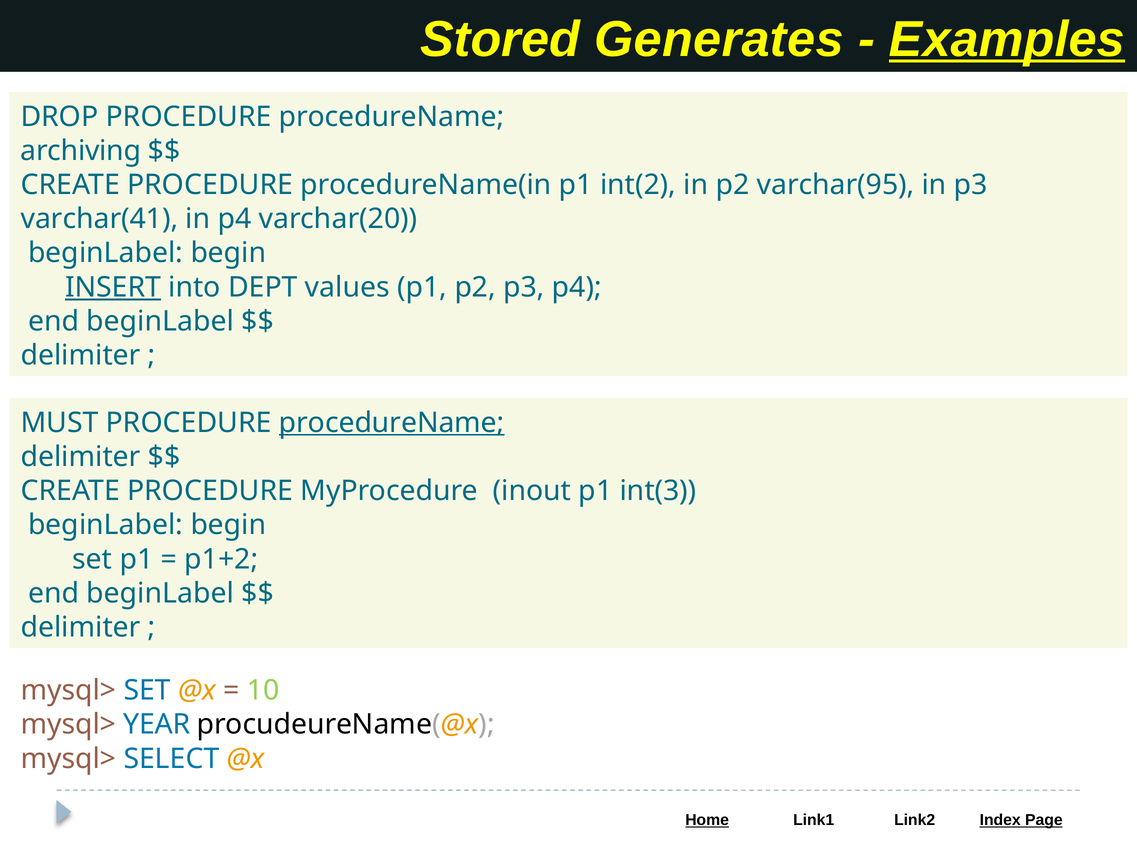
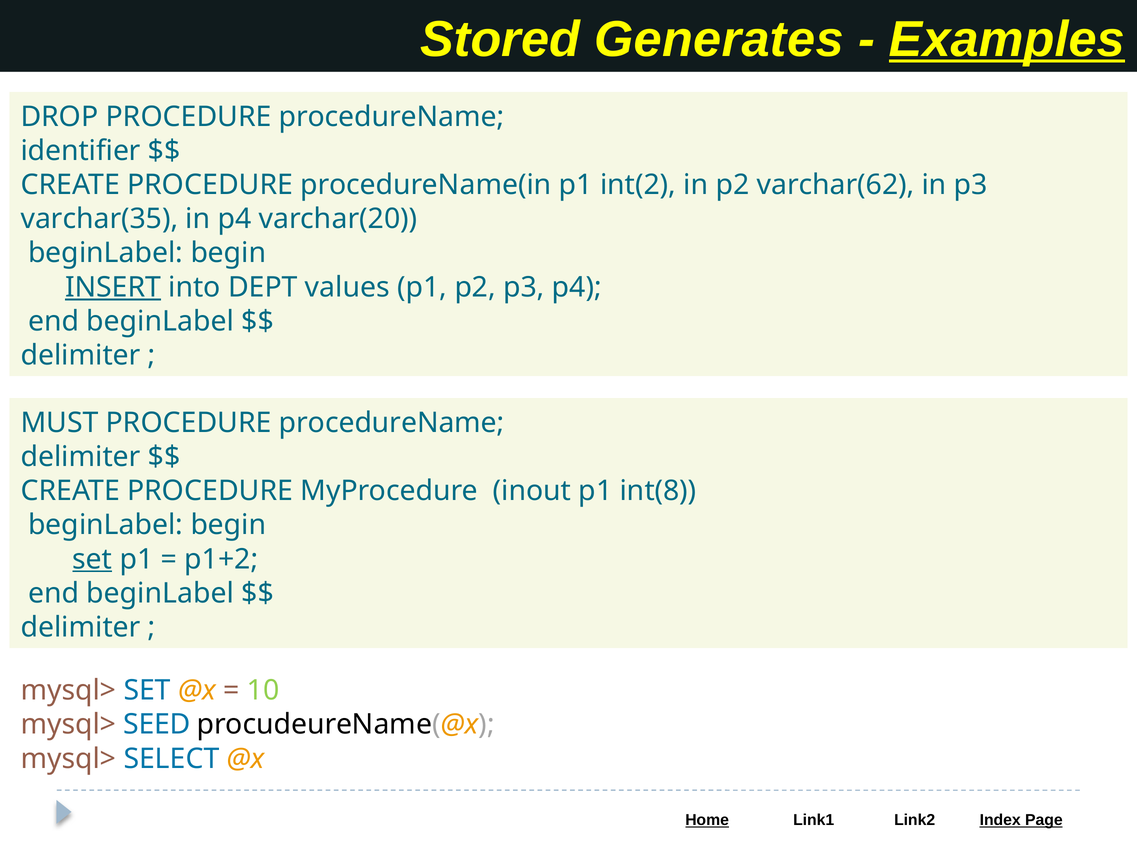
archiving: archiving -> identifier
varchar(95: varchar(95 -> varchar(62
varchar(41: varchar(41 -> varchar(35
procedureName at (392, 423) underline: present -> none
int(3: int(3 -> int(8
set at (92, 559) underline: none -> present
YEAR: YEAR -> SEED
